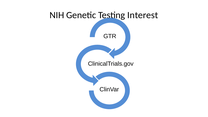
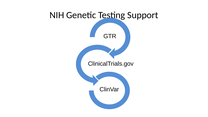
Interest: Interest -> Support
